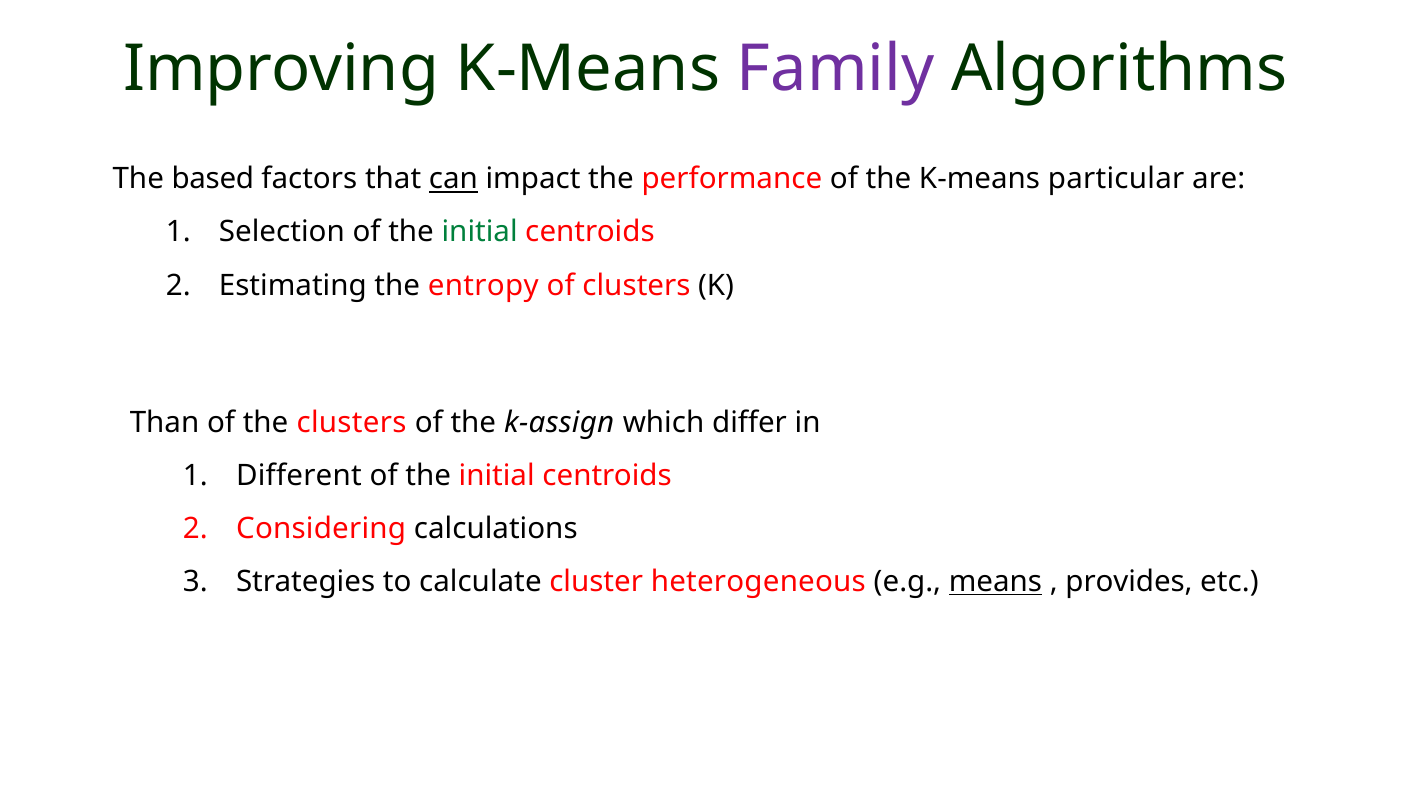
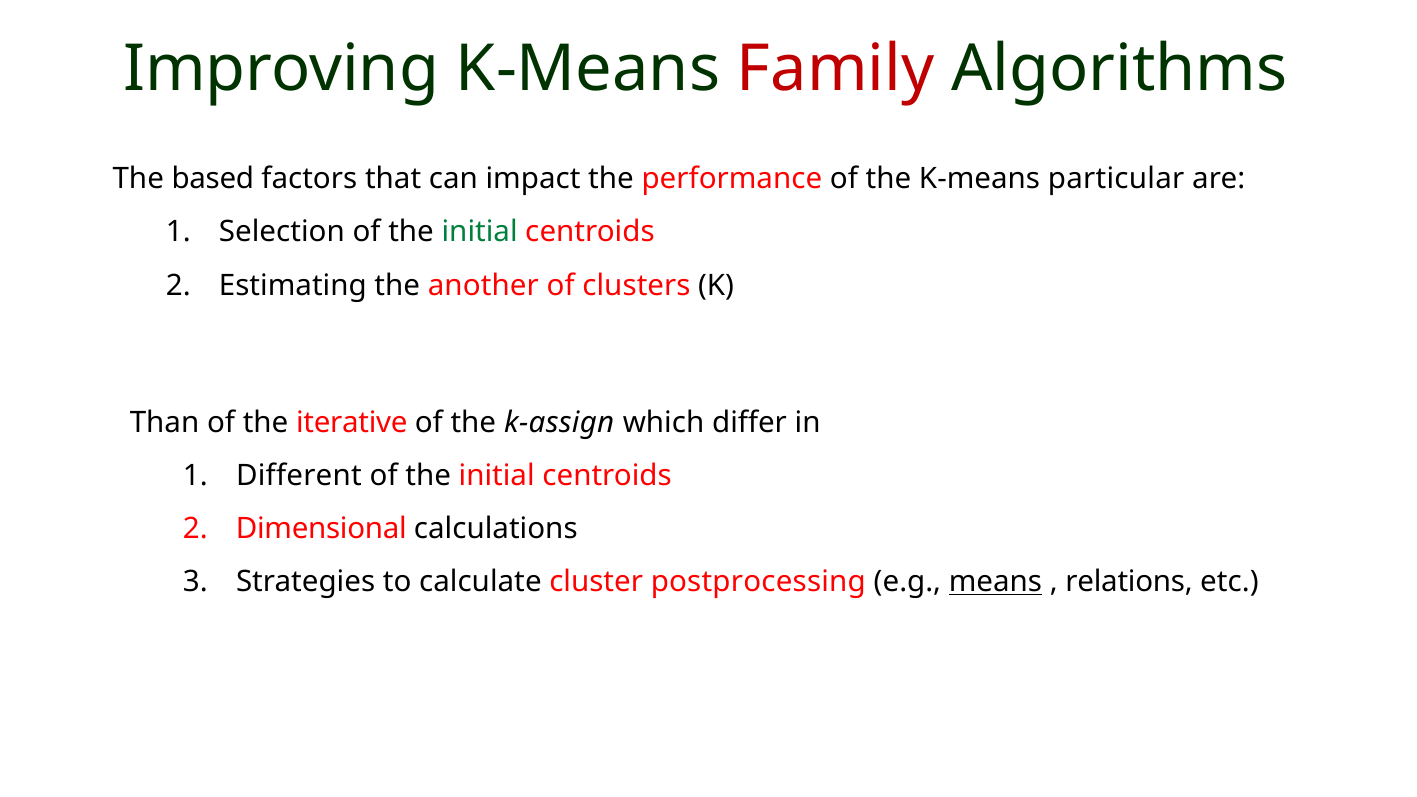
Family colour: purple -> red
can underline: present -> none
entropy: entropy -> another
the clusters: clusters -> iterative
Considering: Considering -> Dimensional
heterogeneous: heterogeneous -> postprocessing
provides: provides -> relations
